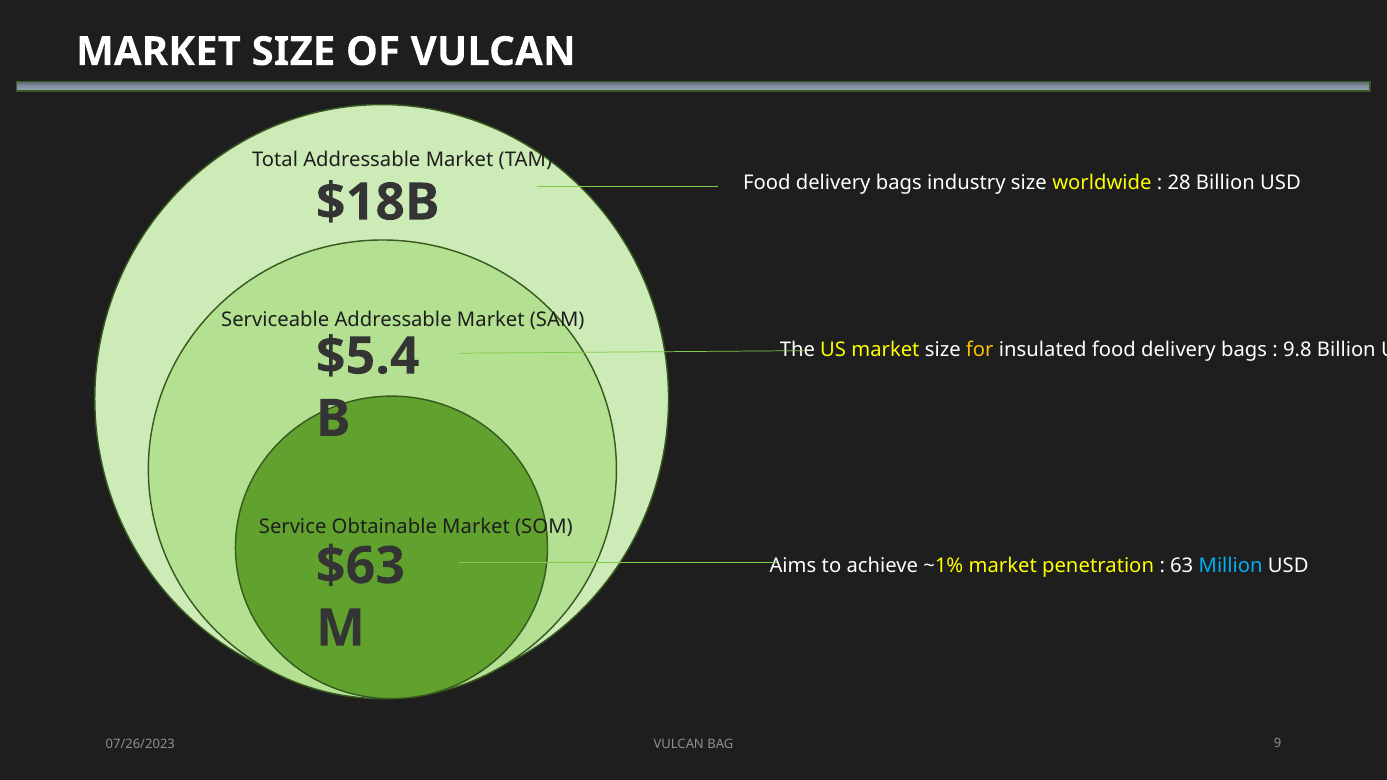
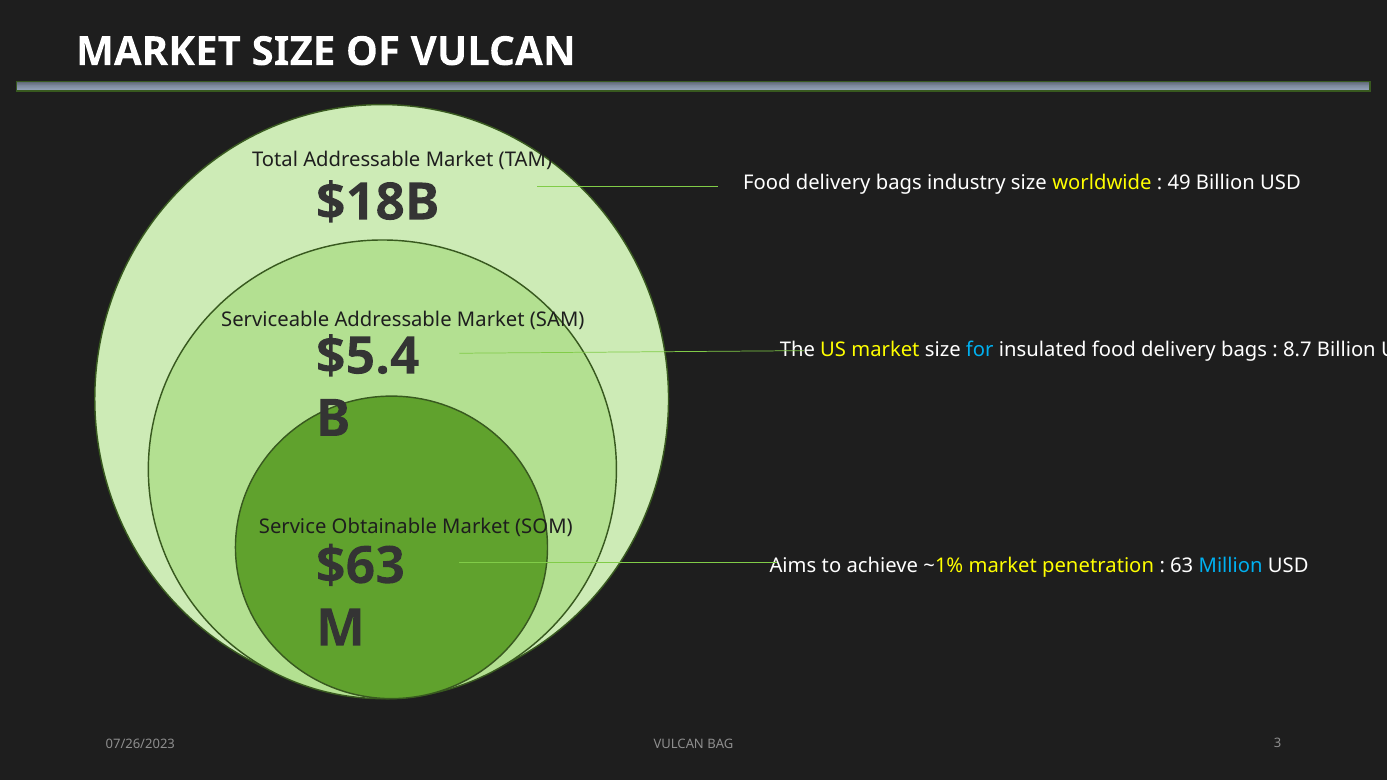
28: 28 -> 49
for colour: yellow -> light blue
9.8: 9.8 -> 8.7
9: 9 -> 3
